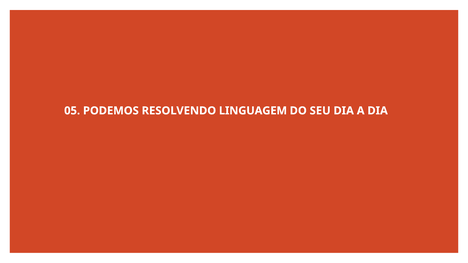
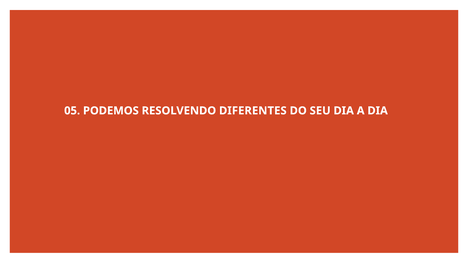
LINGUAGEM: LINGUAGEM -> DIFERENTES
